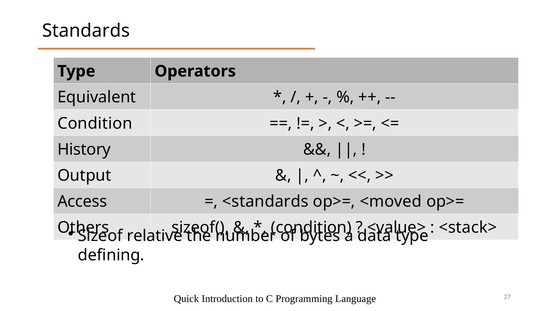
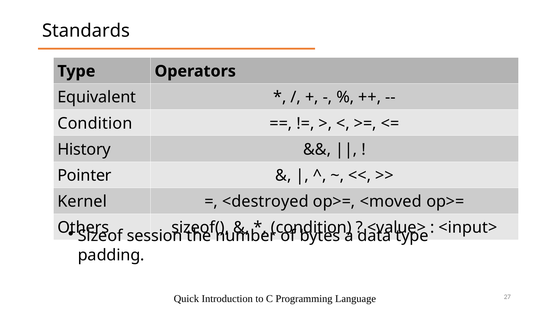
Output: Output -> Pointer
Access: Access -> Kernel
<standards: <standards -> <destroyed
<stack>: <stack> -> <input>
relative: relative -> session
defining: defining -> padding
